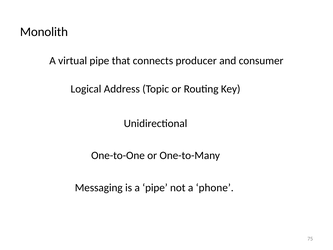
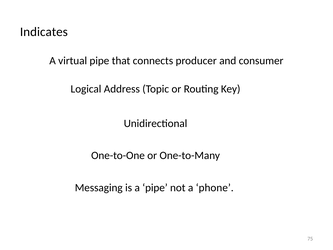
Monolith: Monolith -> Indicates
